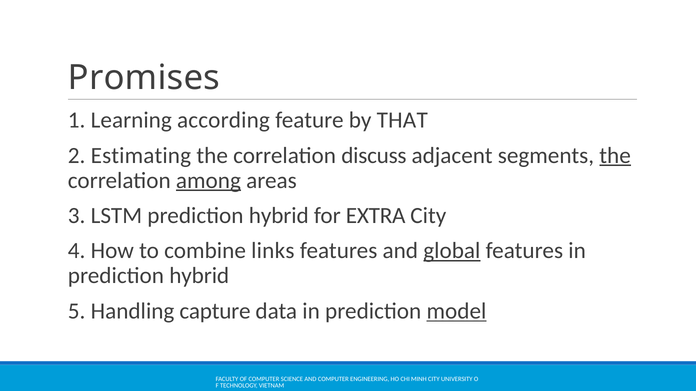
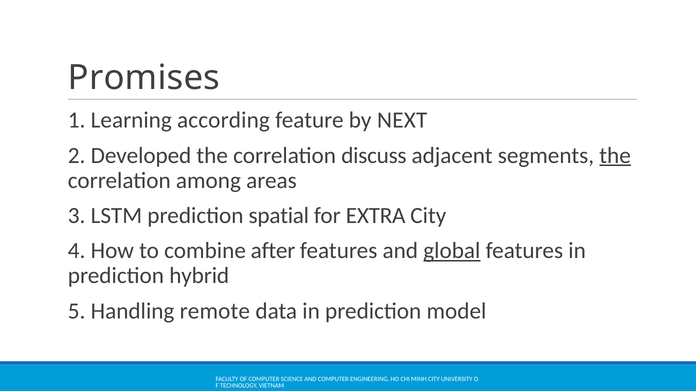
THAT: THAT -> NEXT
Estimating: Estimating -> Developed
among underline: present -> none
LSTM prediction hybrid: hybrid -> spatial
links: links -> after
capture: capture -> remote
model underline: present -> none
